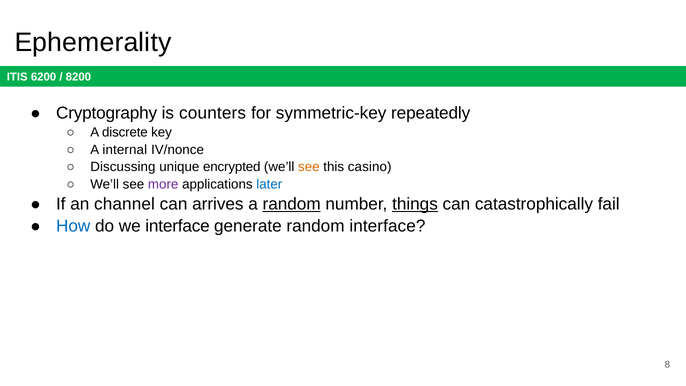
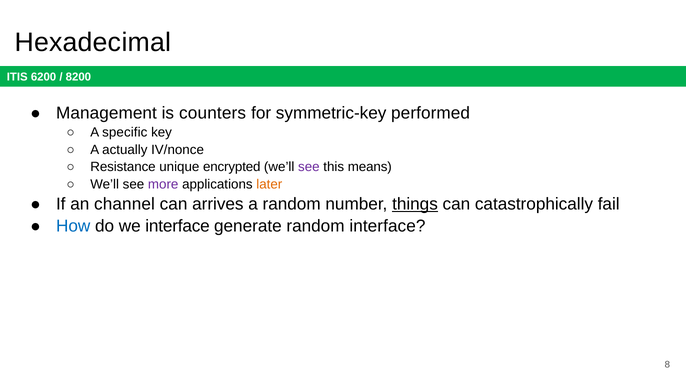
Ephemerality: Ephemerality -> Hexadecimal
Cryptography: Cryptography -> Management
repeatedly: repeatedly -> performed
discrete: discrete -> specific
internal: internal -> actually
Discussing: Discussing -> Resistance
see at (309, 167) colour: orange -> purple
casino: casino -> means
later colour: blue -> orange
random at (292, 204) underline: present -> none
